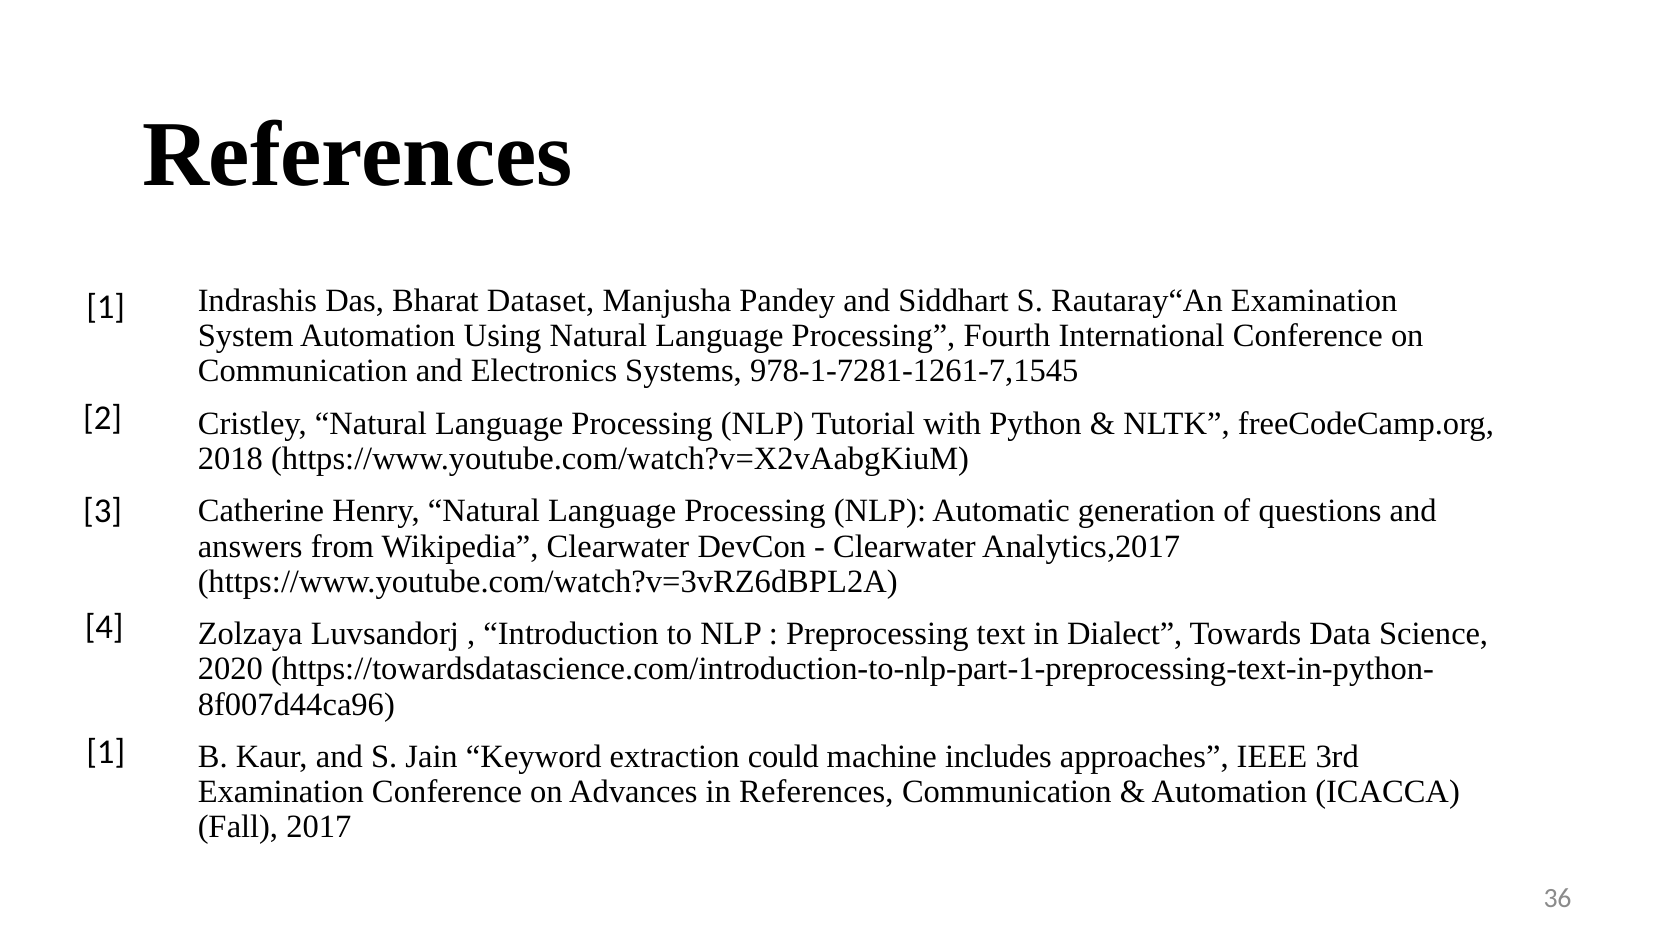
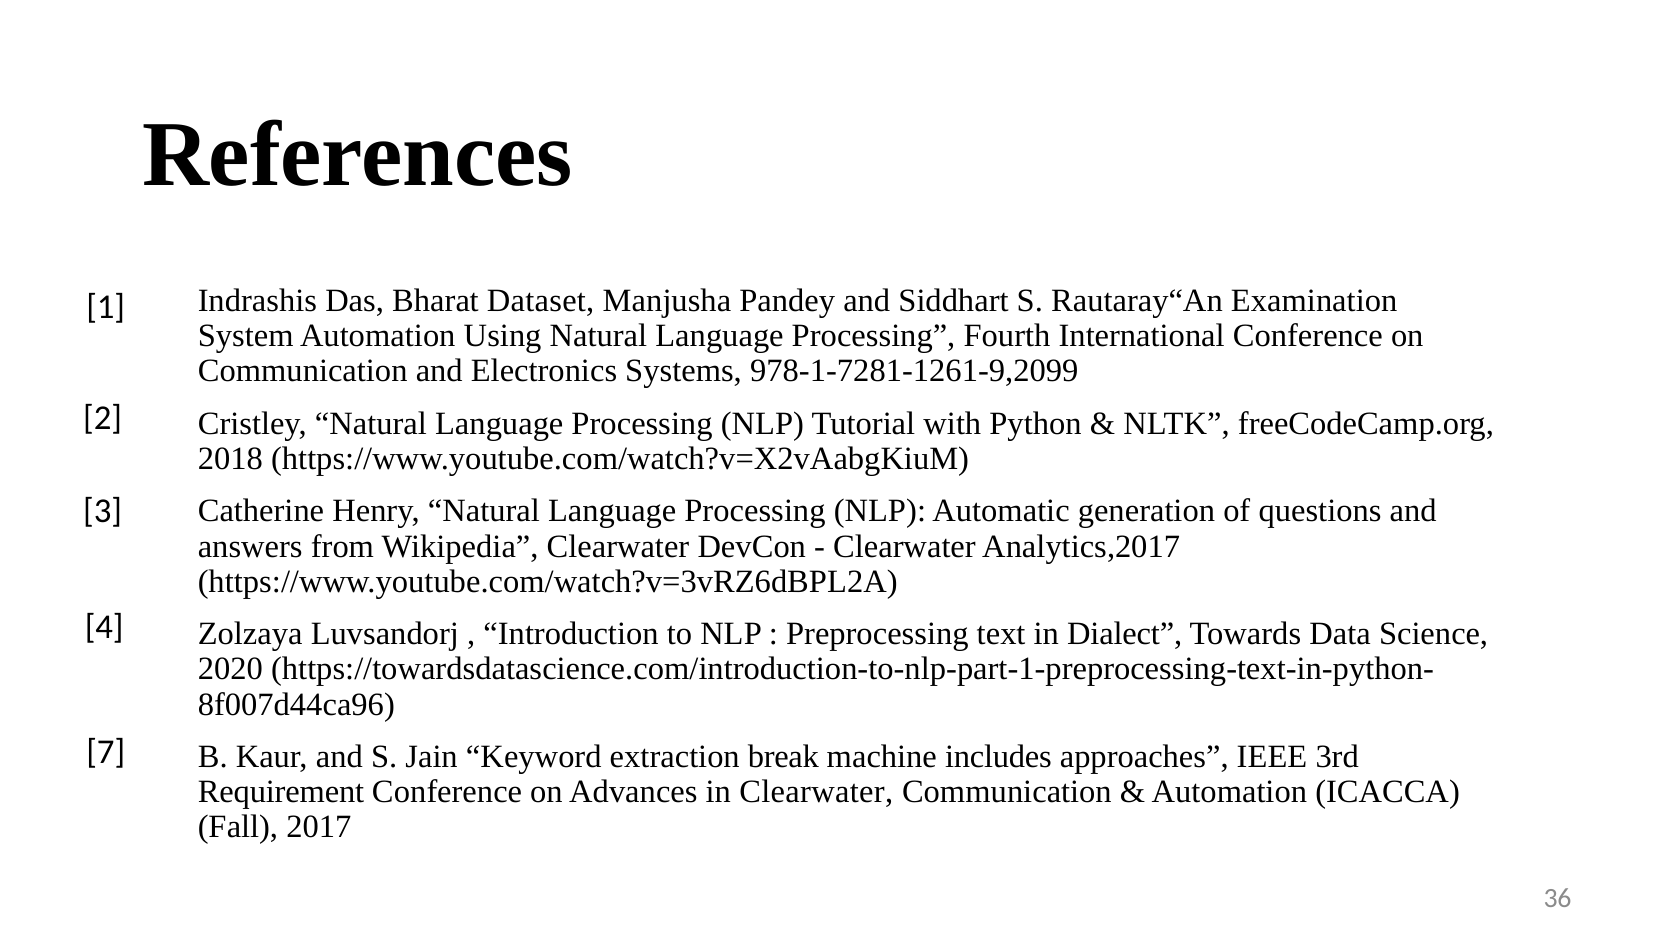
978-1-7281-1261-7,1545: 978-1-7281-1261-7,1545 -> 978-1-7281-1261-9,2099
1 at (106, 753): 1 -> 7
could: could -> break
Examination at (281, 792): Examination -> Requirement
in References: References -> Clearwater
